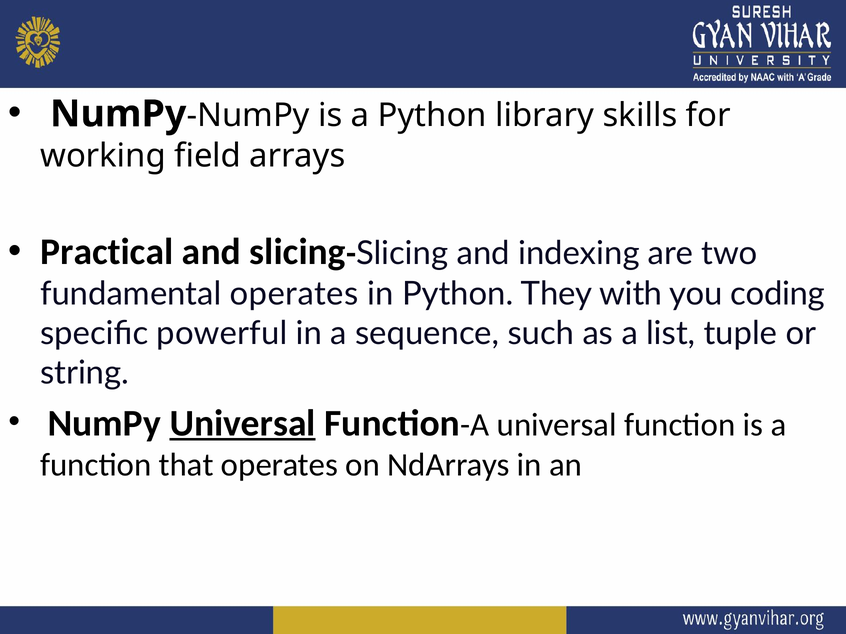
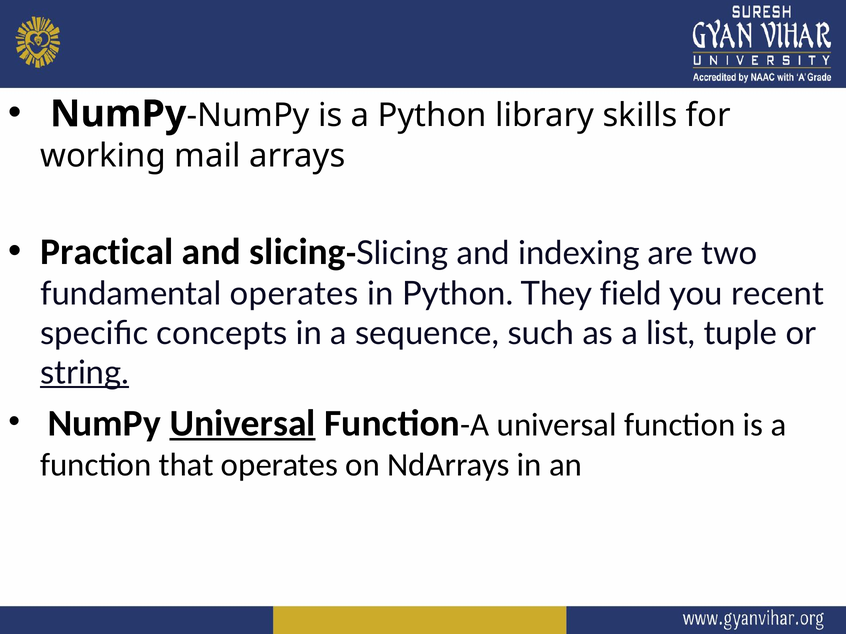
field: field -> mail
with: with -> field
coding: coding -> recent
powerful: powerful -> concepts
string underline: none -> present
